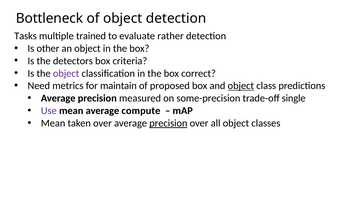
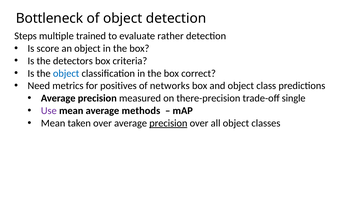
Tasks: Tasks -> Steps
other: other -> score
object at (66, 73) colour: purple -> blue
maintain: maintain -> positives
proposed: proposed -> networks
object at (241, 86) underline: present -> none
some-precision: some-precision -> there-precision
compute: compute -> methods
